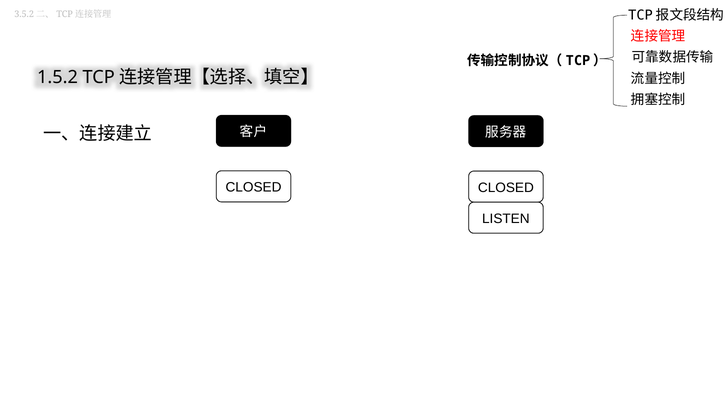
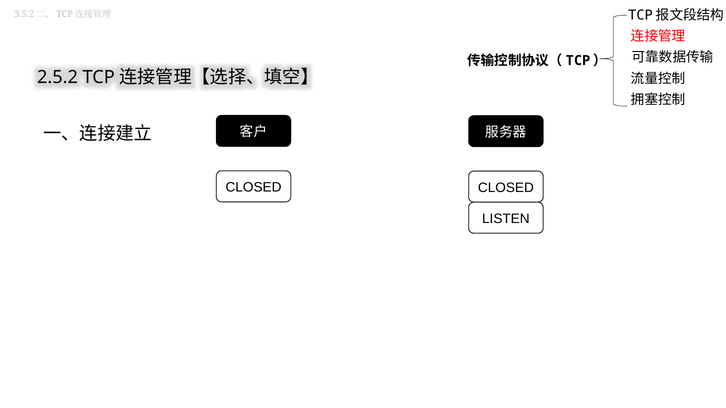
1.5.2: 1.5.2 -> 2.5.2
